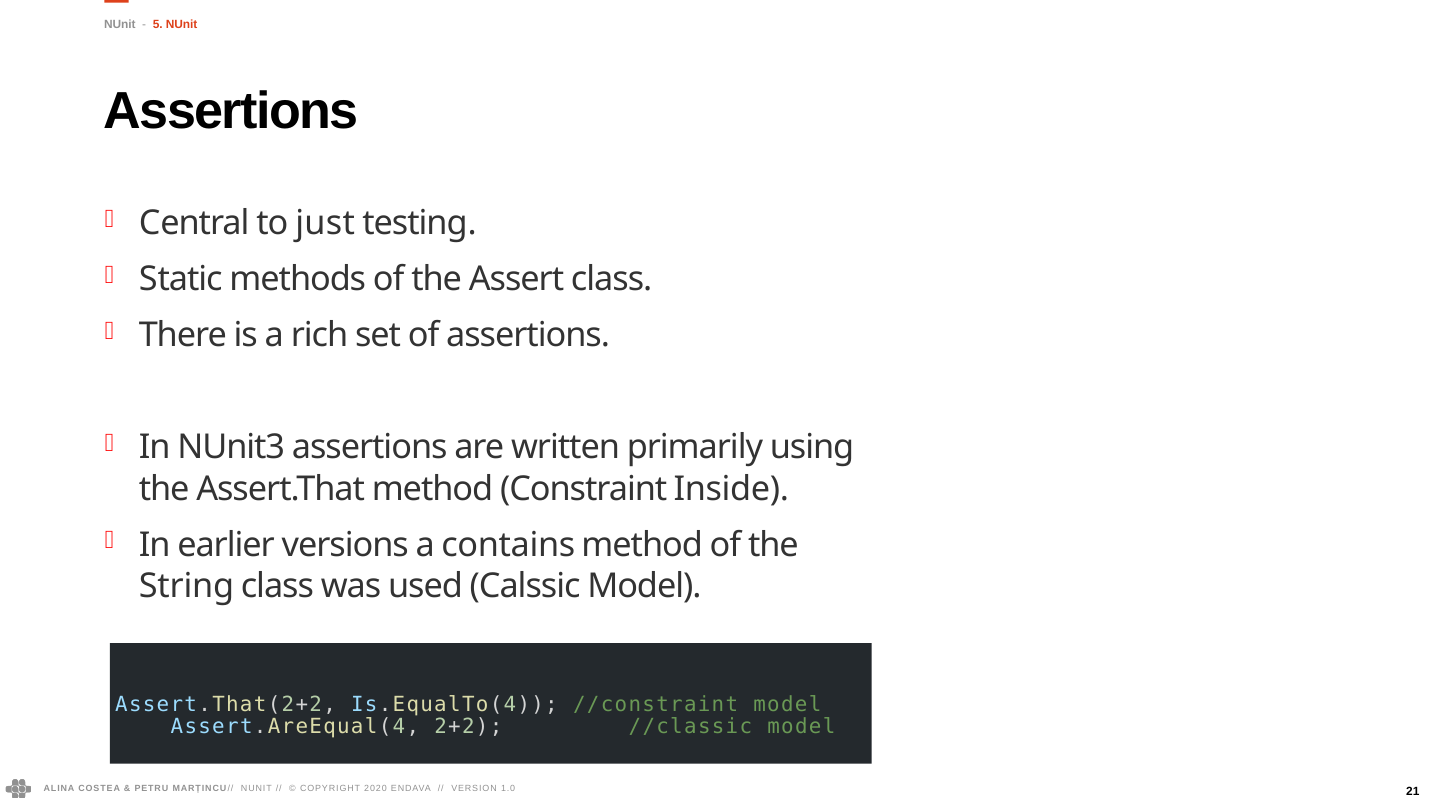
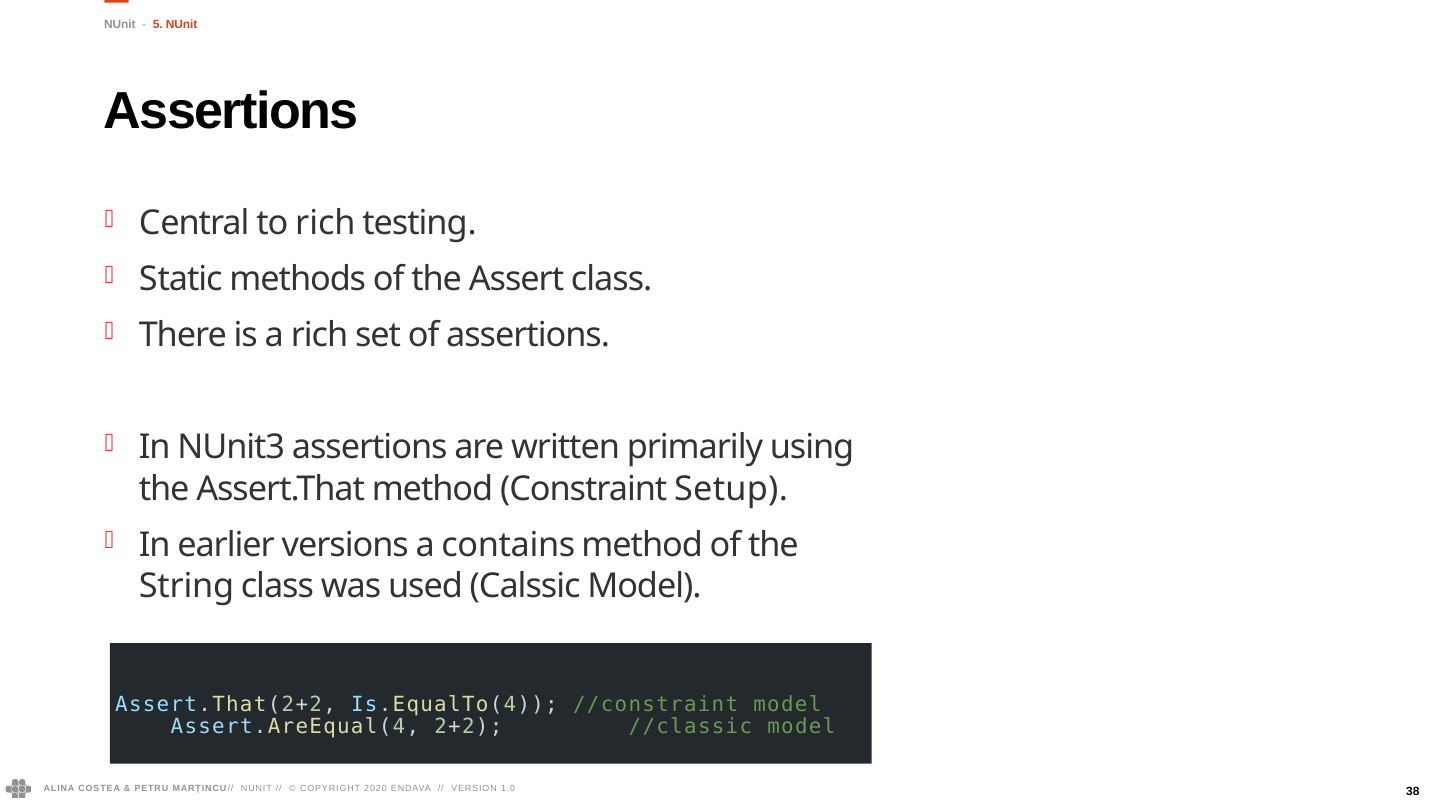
to just: just -> rich
Inside: Inside -> Setup
21: 21 -> 38
